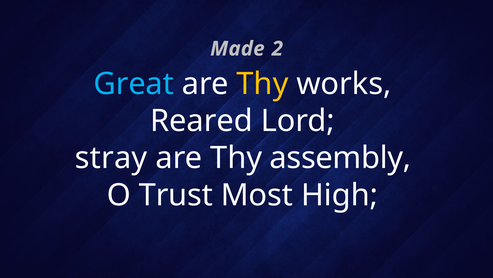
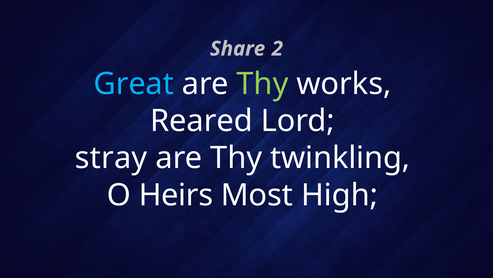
Made: Made -> Share
Thy at (262, 84) colour: yellow -> light green
assembly: assembly -> twinkling
Trust: Trust -> Heirs
